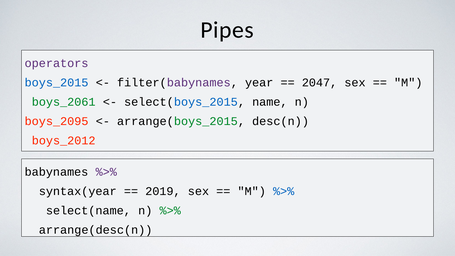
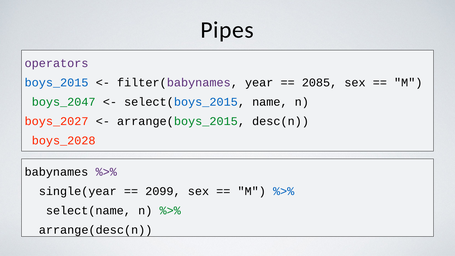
2047: 2047 -> 2085
boys_2061: boys_2061 -> boys_2047
boys_2095: boys_2095 -> boys_2027
boys_2012: boys_2012 -> boys_2028
syntax(year: syntax(year -> single(year
2019: 2019 -> 2099
